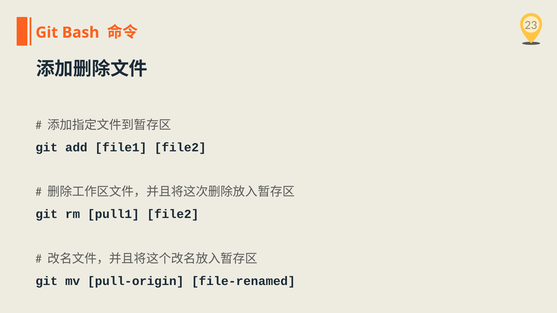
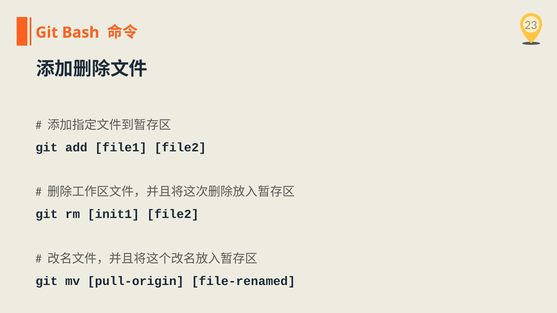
pull1: pull1 -> init1
